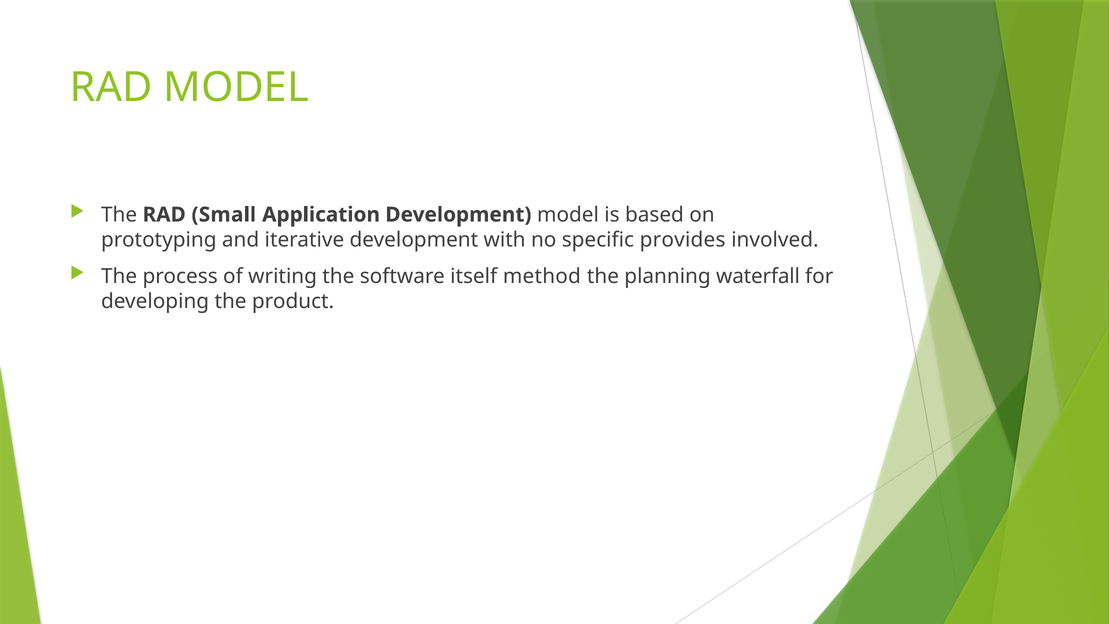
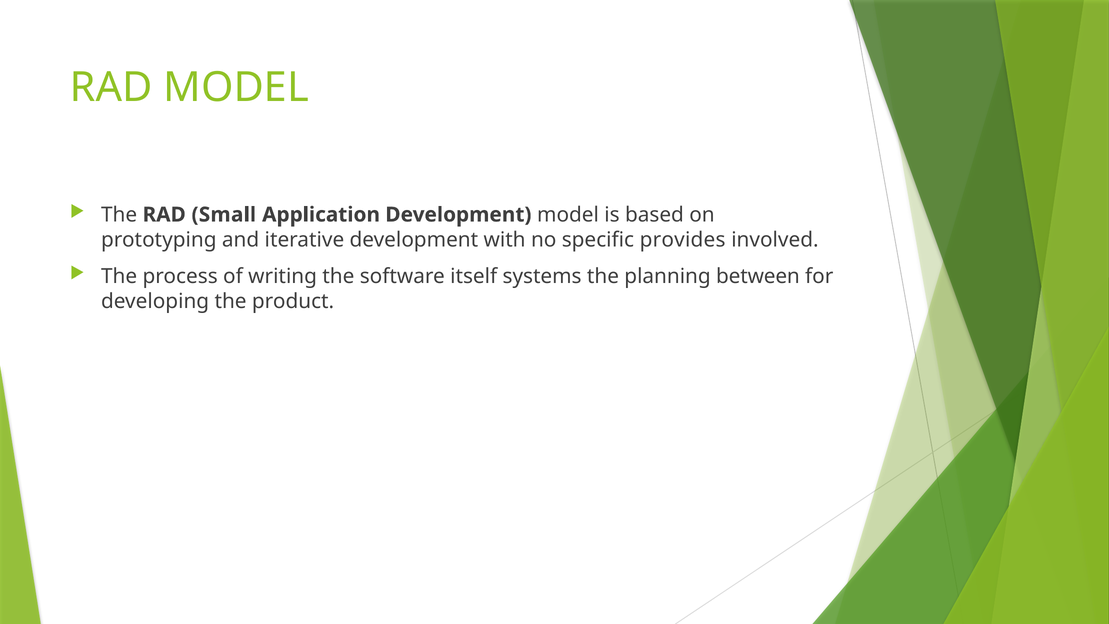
method: method -> systems
waterfall: waterfall -> between
